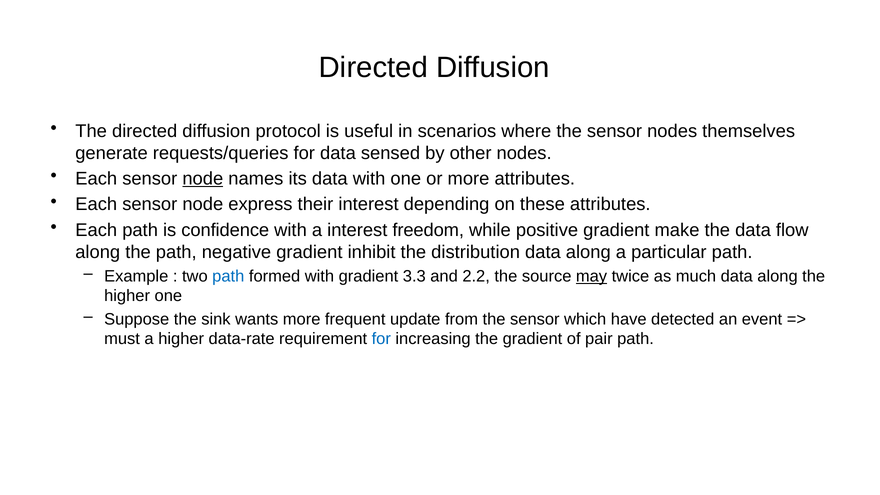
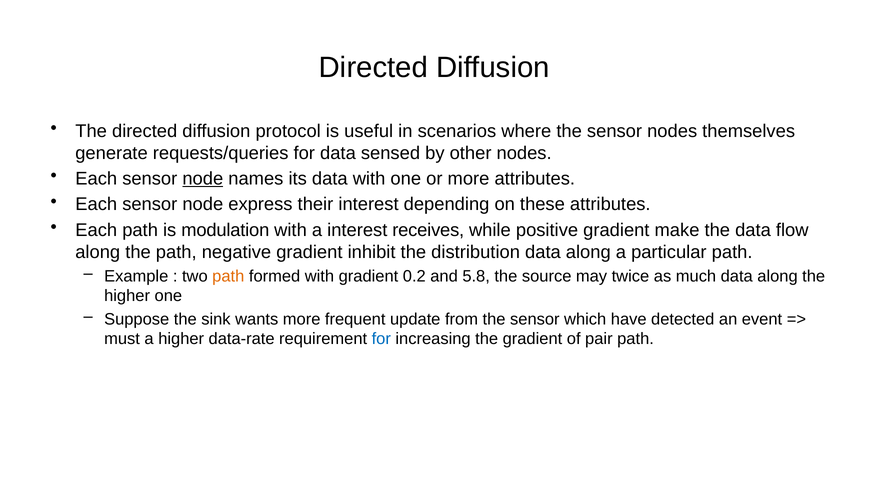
confidence: confidence -> modulation
freedom: freedom -> receives
path at (228, 276) colour: blue -> orange
3.3: 3.3 -> 0.2
2.2: 2.2 -> 5.8
may underline: present -> none
